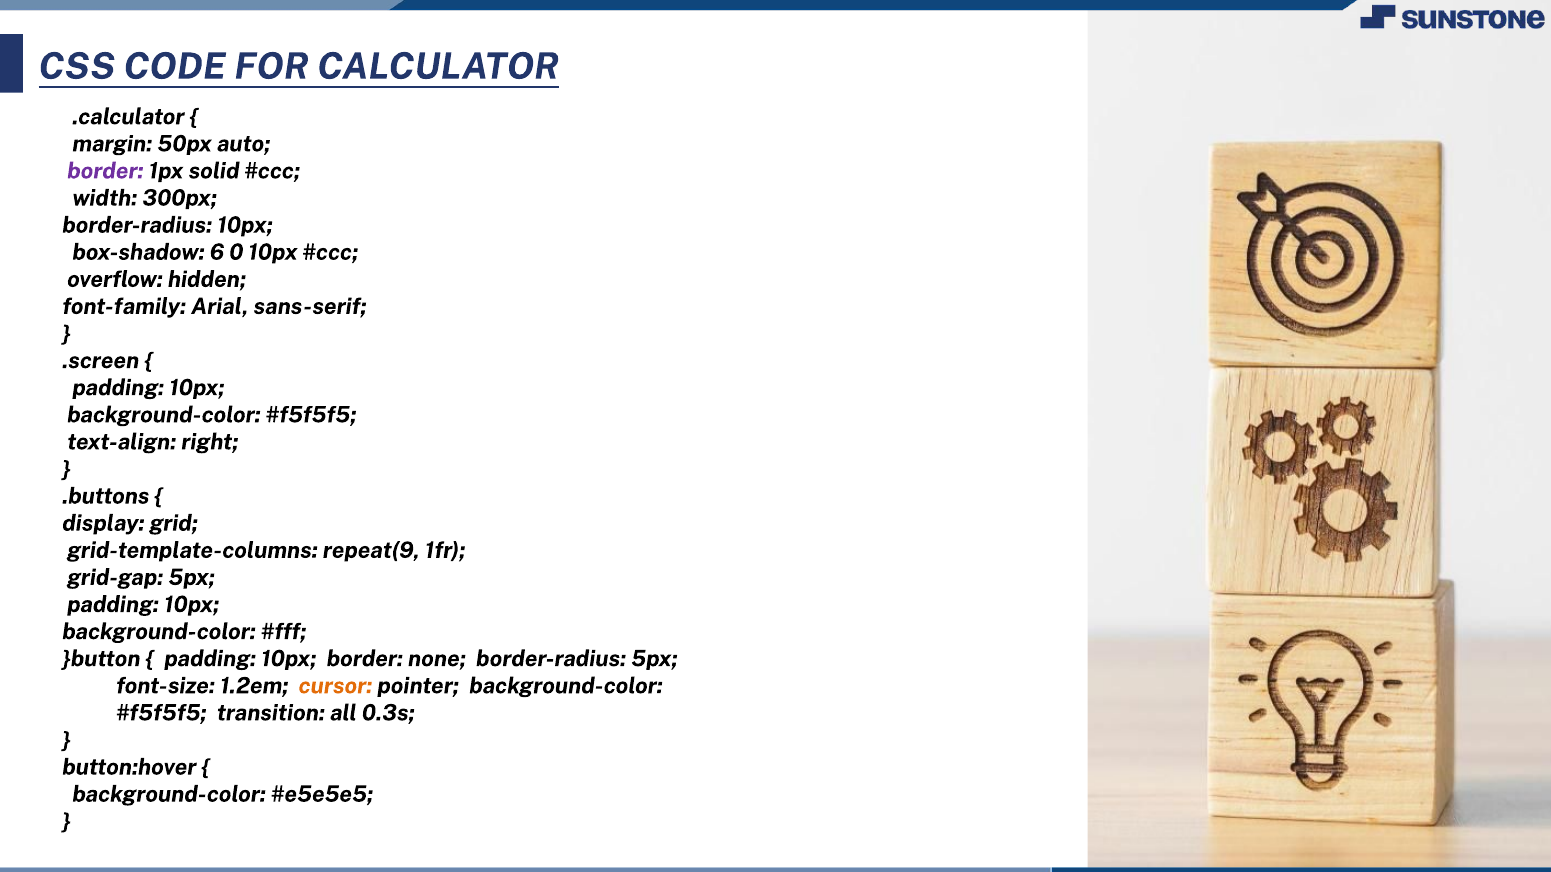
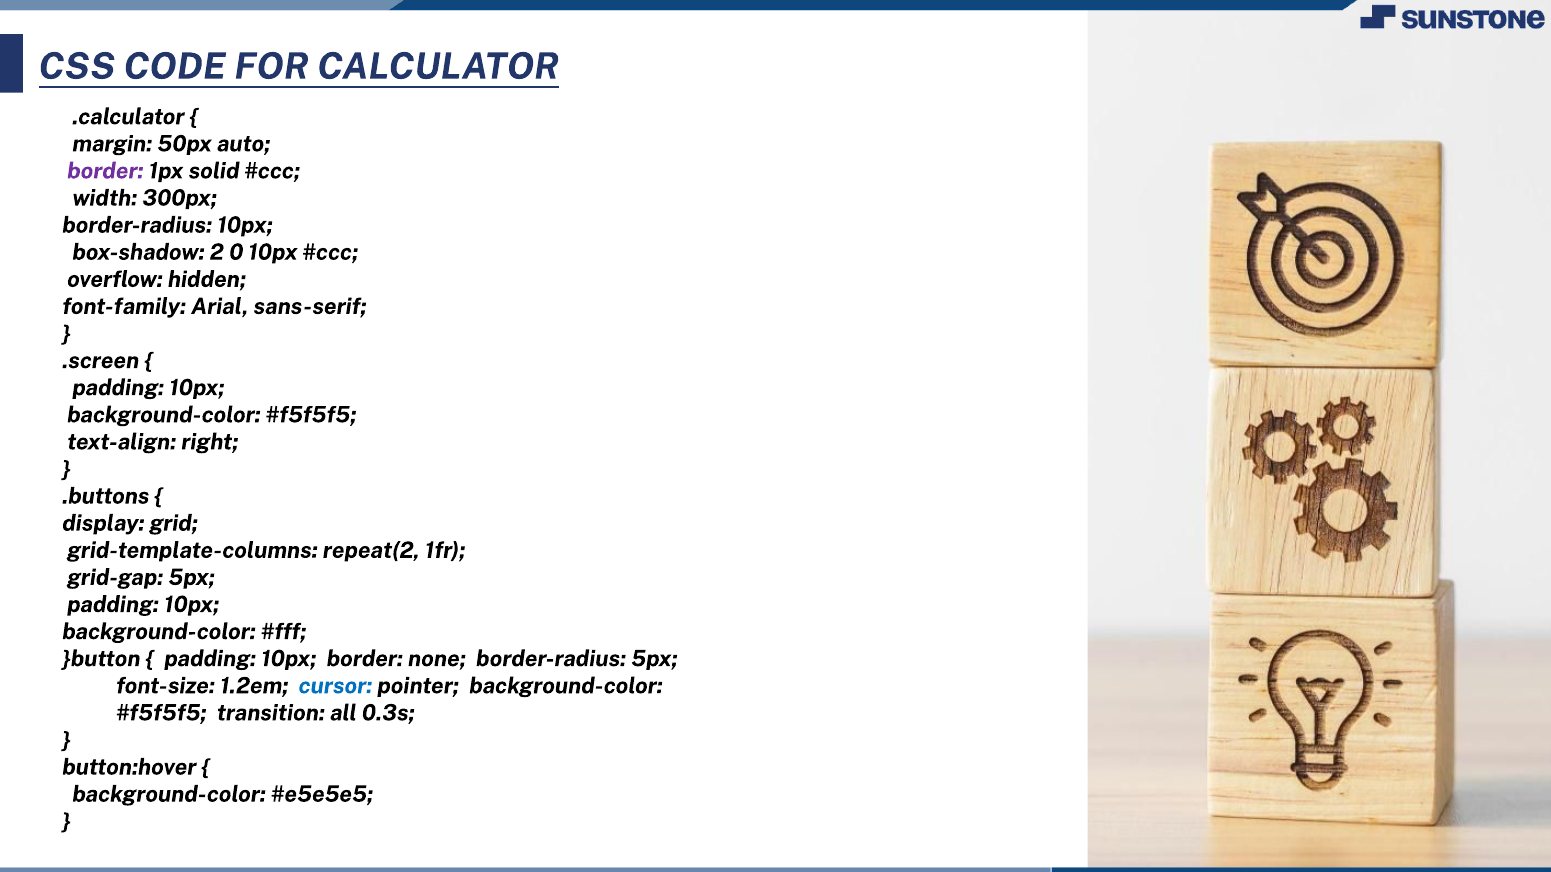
6: 6 -> 2
repeat(9: repeat(9 -> repeat(2
cursor colour: orange -> blue
